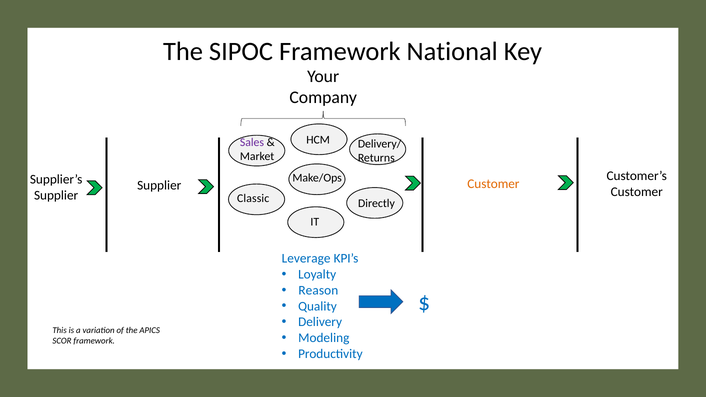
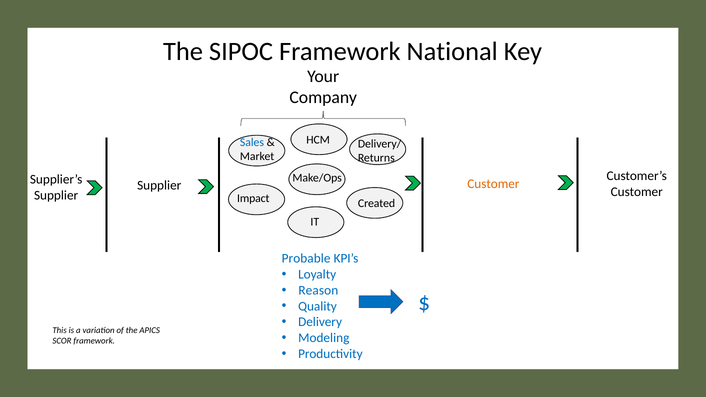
Sales colour: purple -> blue
Classic: Classic -> Impact
Directly: Directly -> Created
Leverage: Leverage -> Probable
